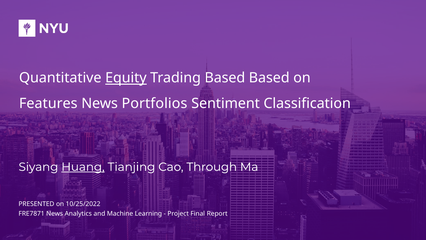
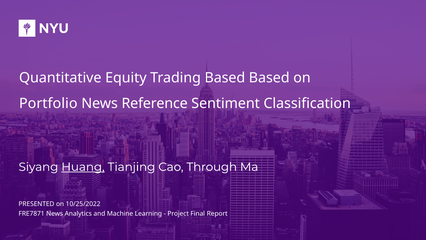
Equity underline: present -> none
Features: Features -> Portfolio
Portfolios: Portfolios -> Reference
